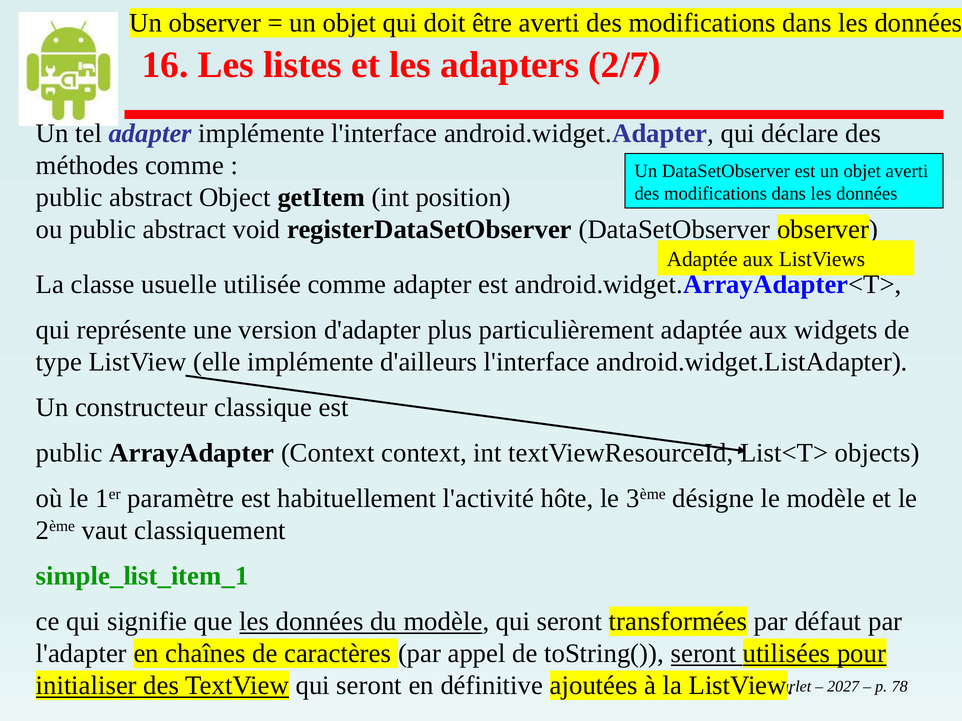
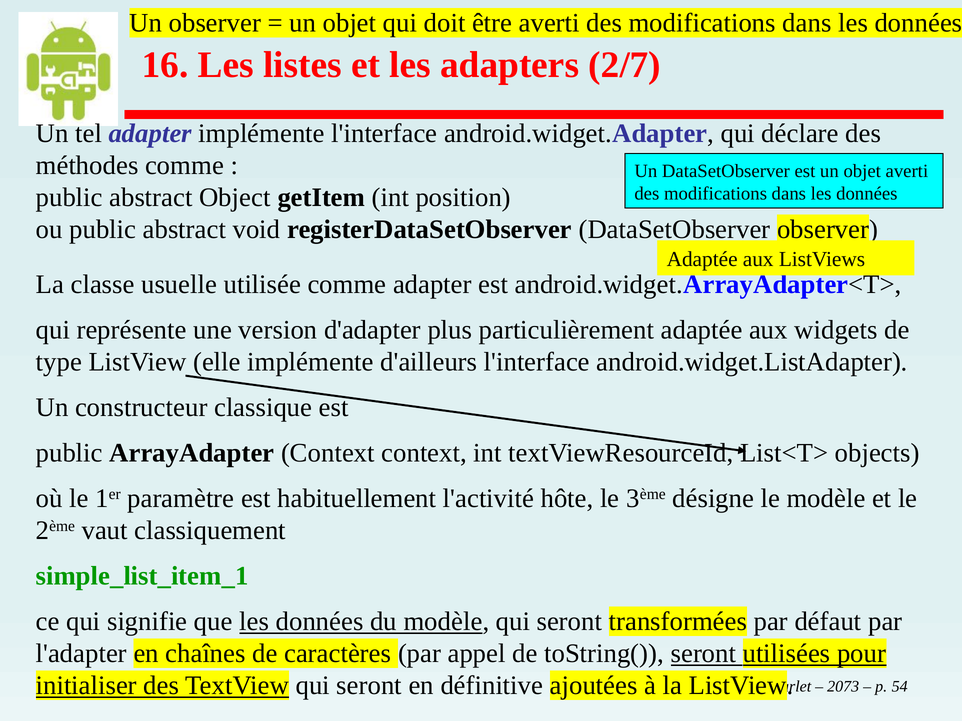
2027: 2027 -> 2073
78: 78 -> 54
